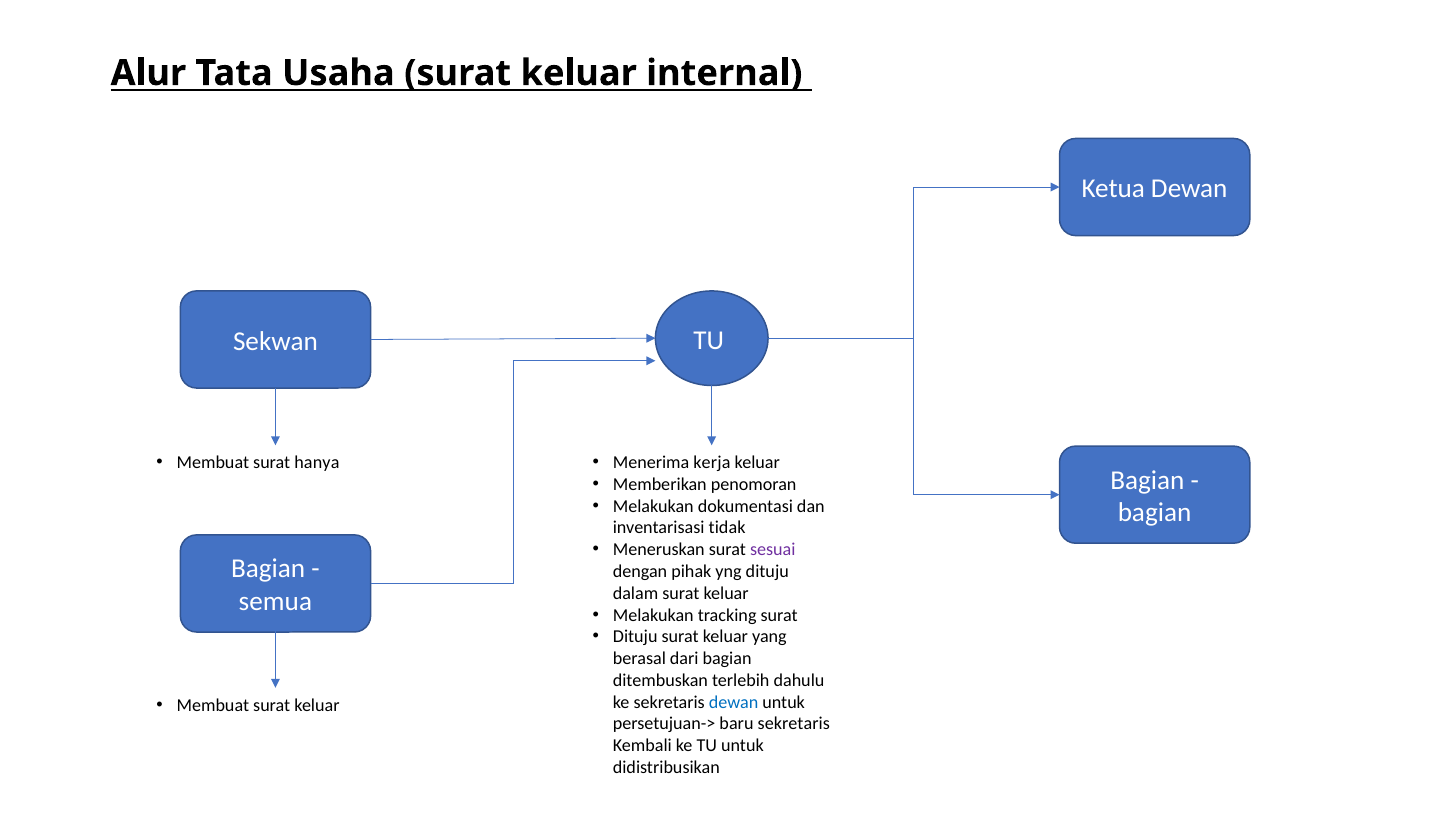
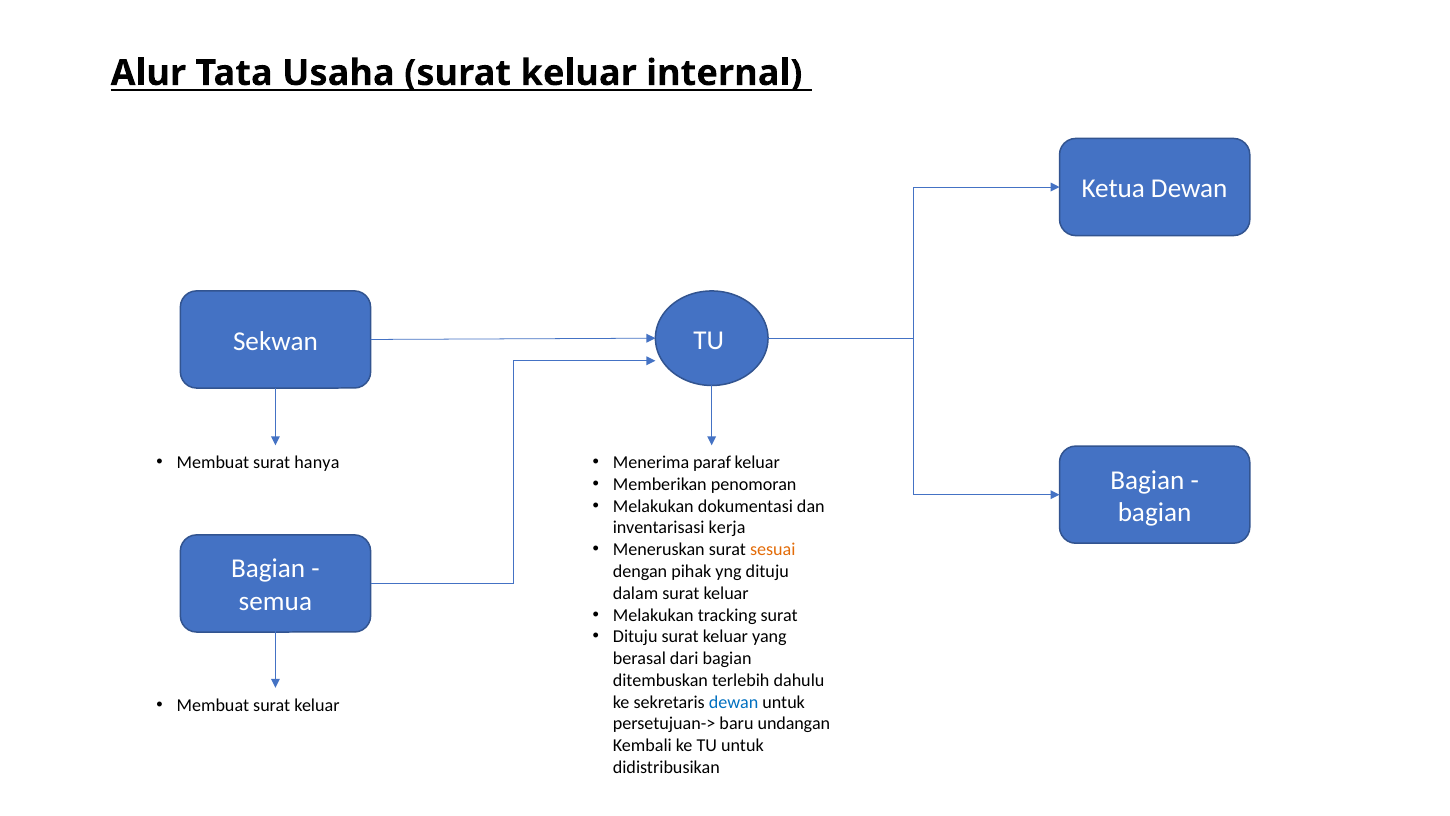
kerja: kerja -> paraf
tidak: tidak -> kerja
sesuai colour: purple -> orange
baru sekretaris: sekretaris -> undangan
